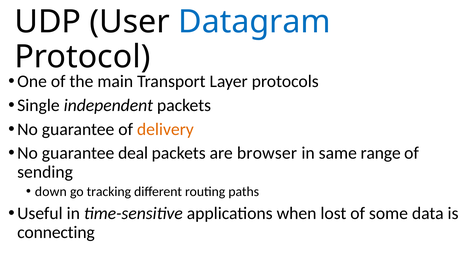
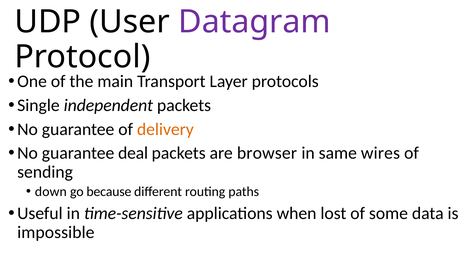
Datagram colour: blue -> purple
range: range -> wires
tracking: tracking -> because
connecting: connecting -> impossible
